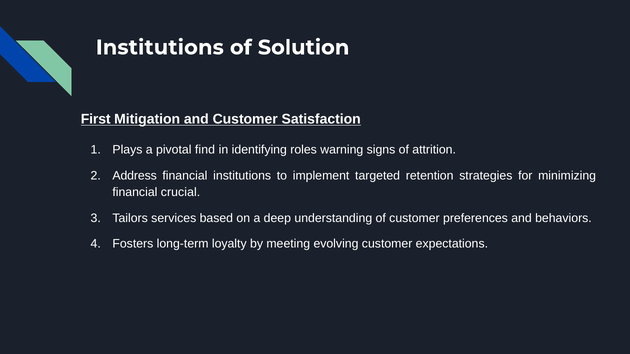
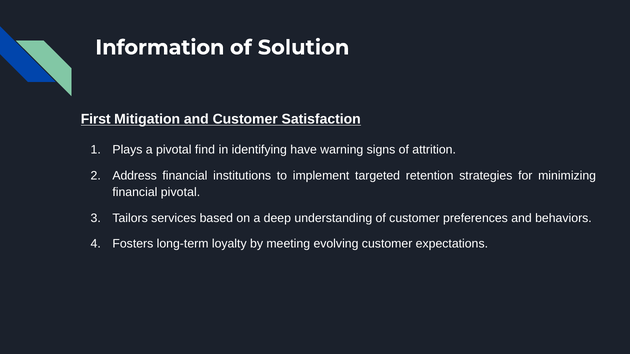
Institutions at (160, 48): Institutions -> Information
roles: roles -> have
financial crucial: crucial -> pivotal
